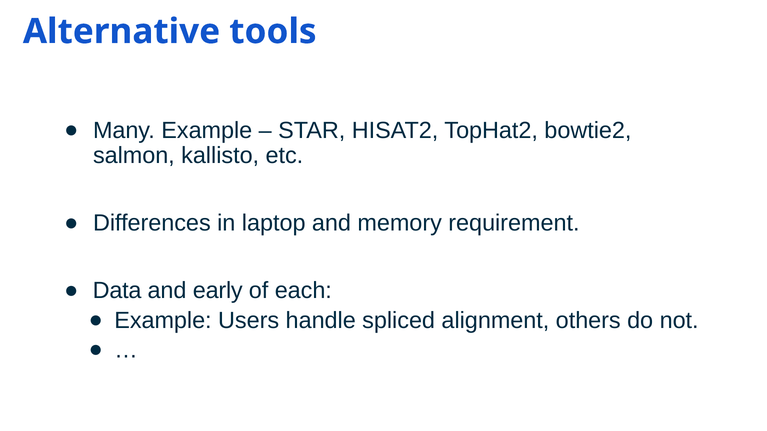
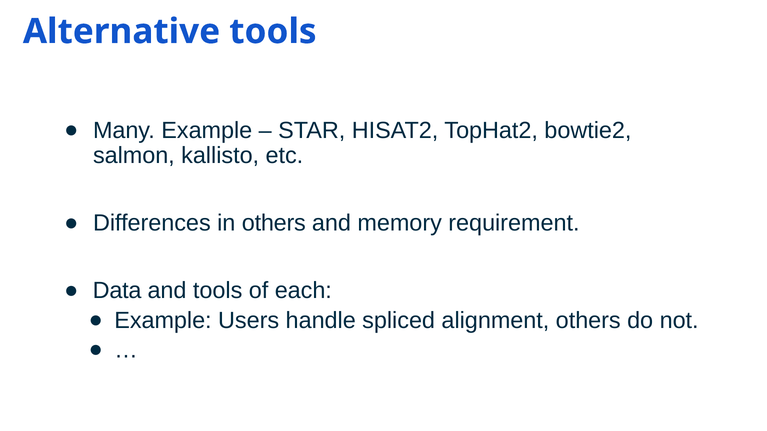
in laptop: laptop -> others
and early: early -> tools
